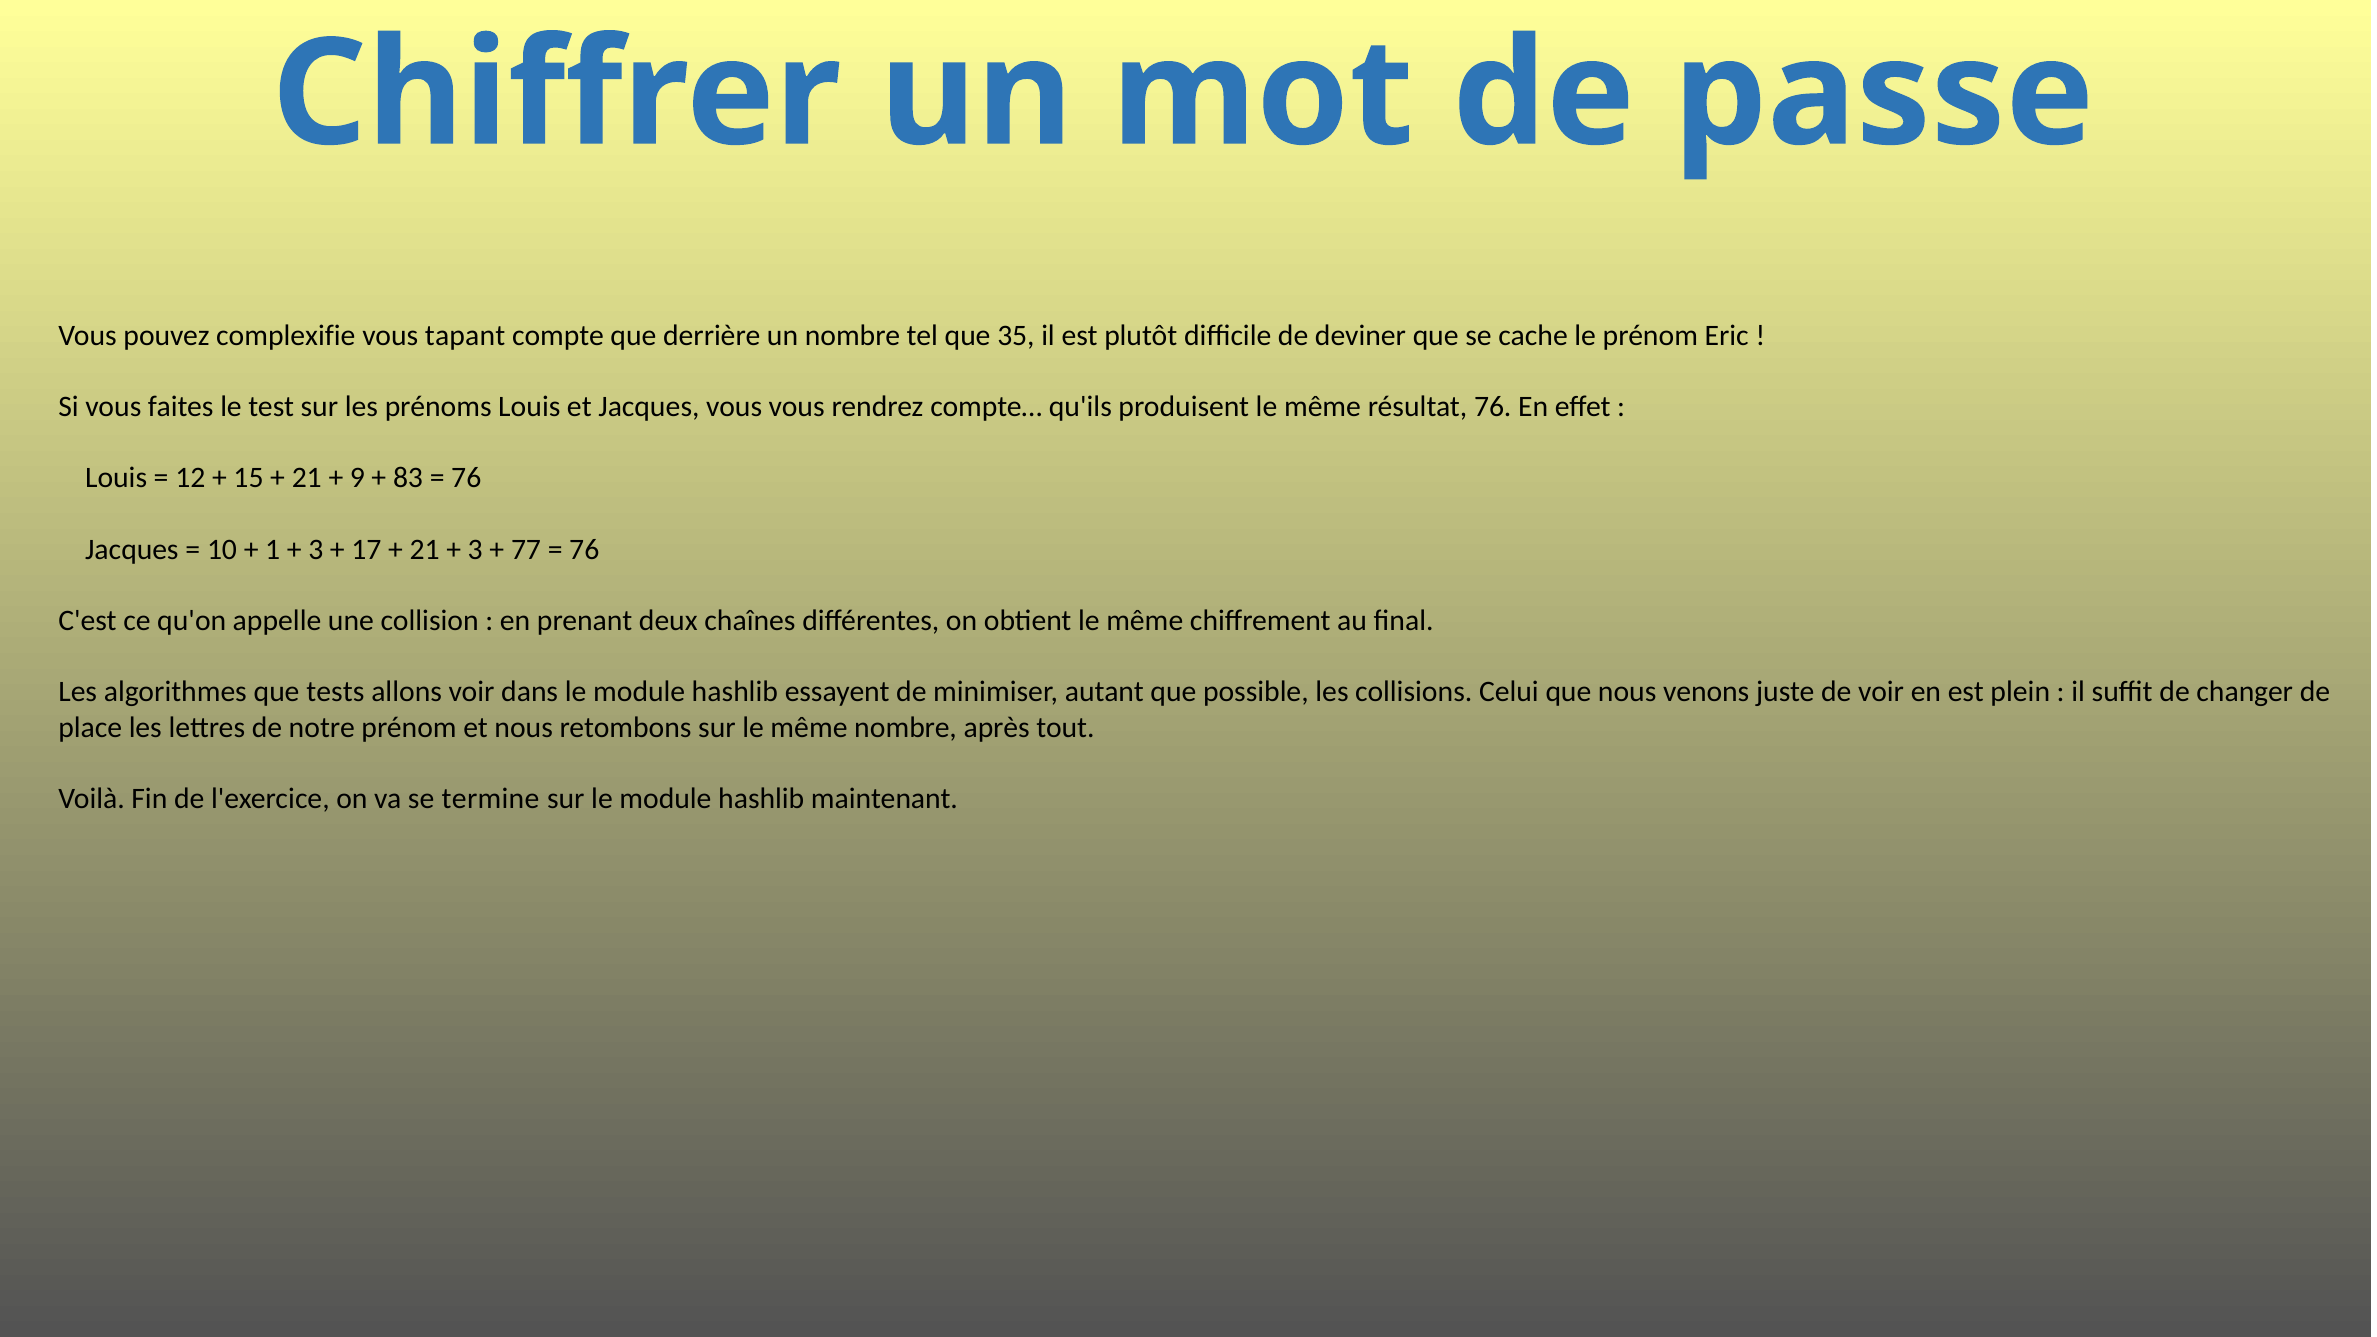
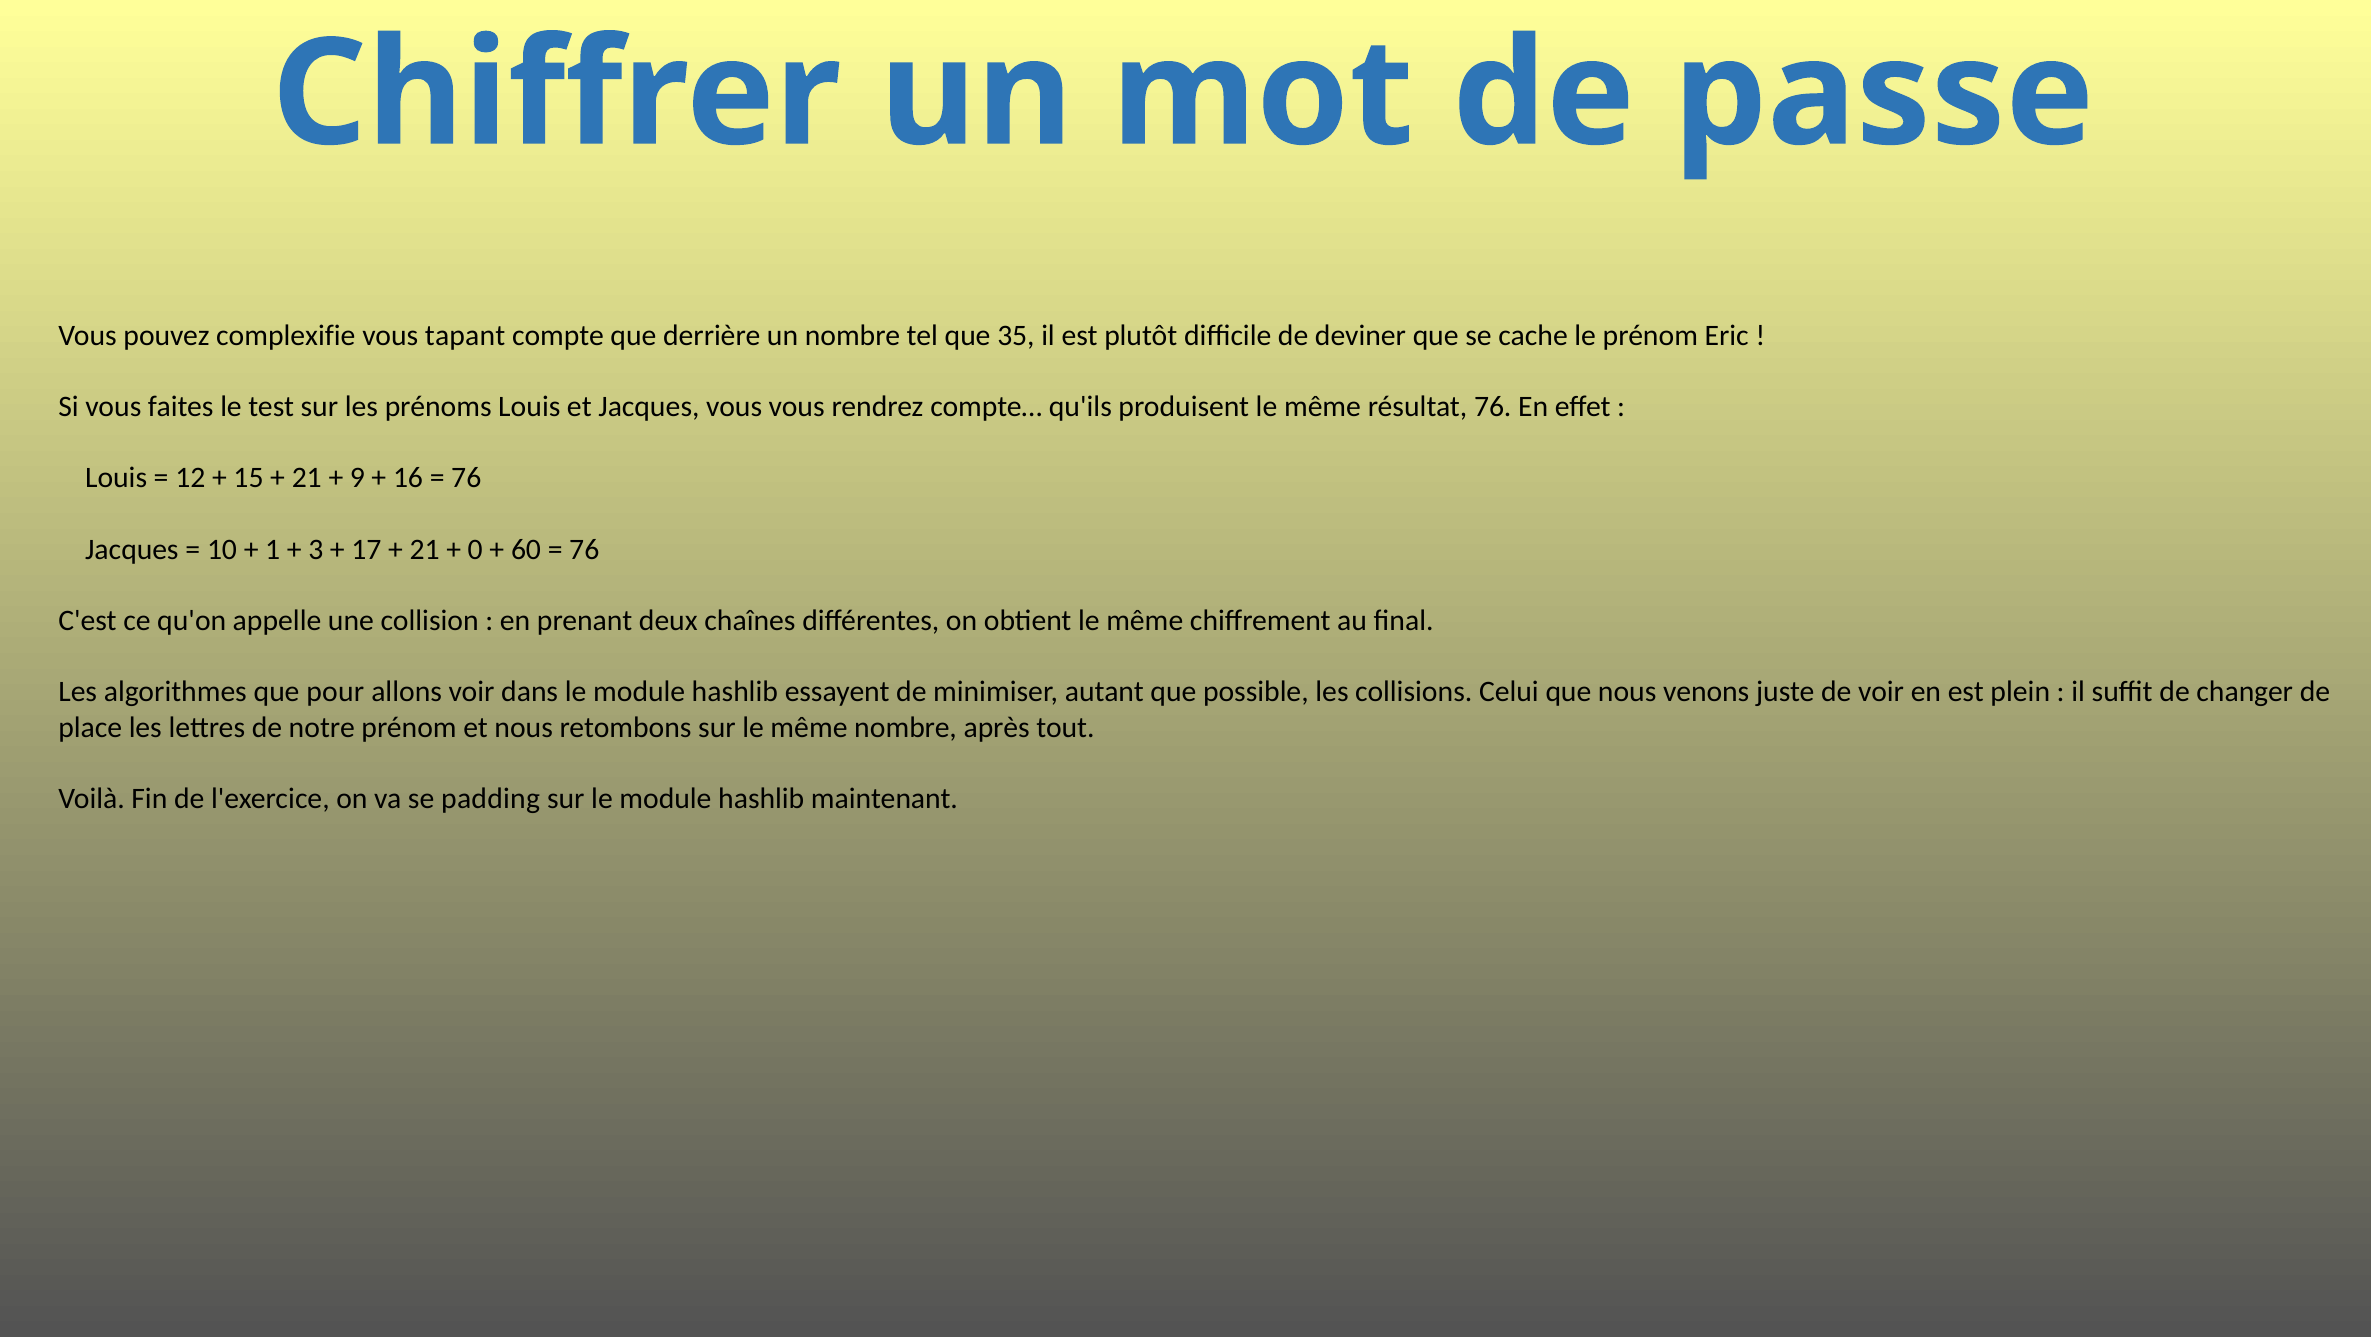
83: 83 -> 16
3 at (475, 550): 3 -> 0
77: 77 -> 60
tests: tests -> pour
termine: termine -> padding
